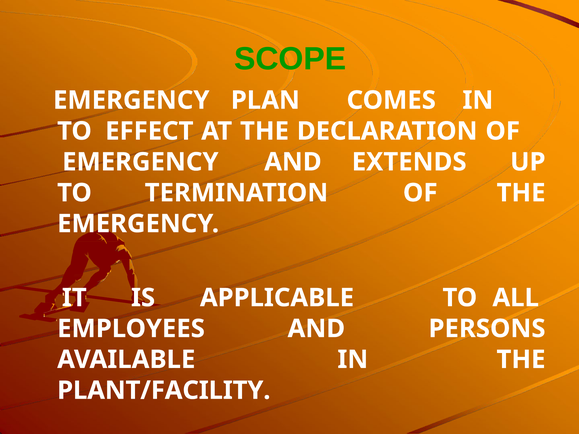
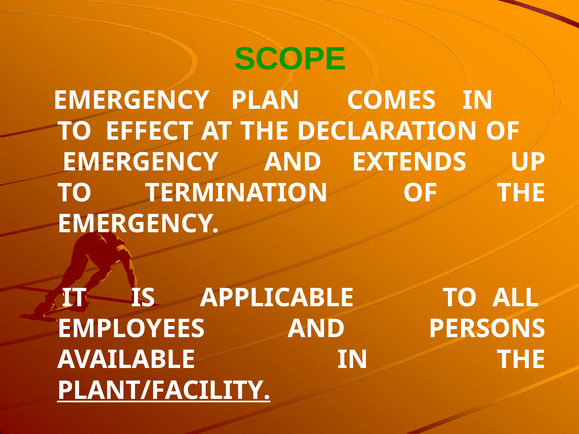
PLANT/FACILITY underline: none -> present
